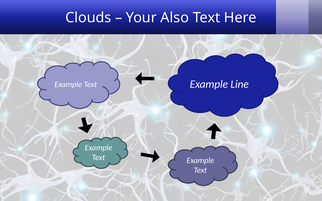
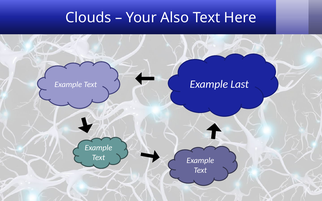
Line: Line -> Last
